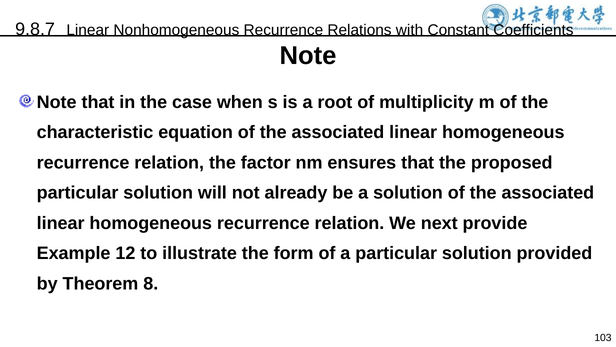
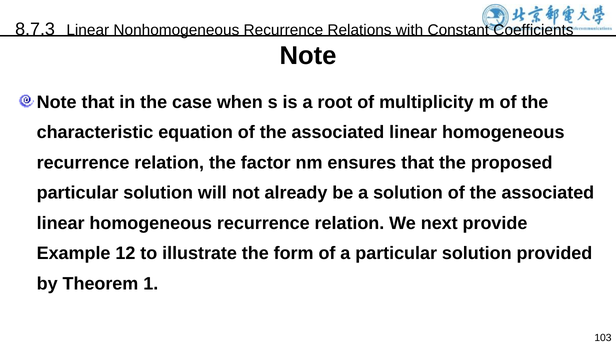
9.8.7: 9.8.7 -> 8.7.3
8: 8 -> 1
